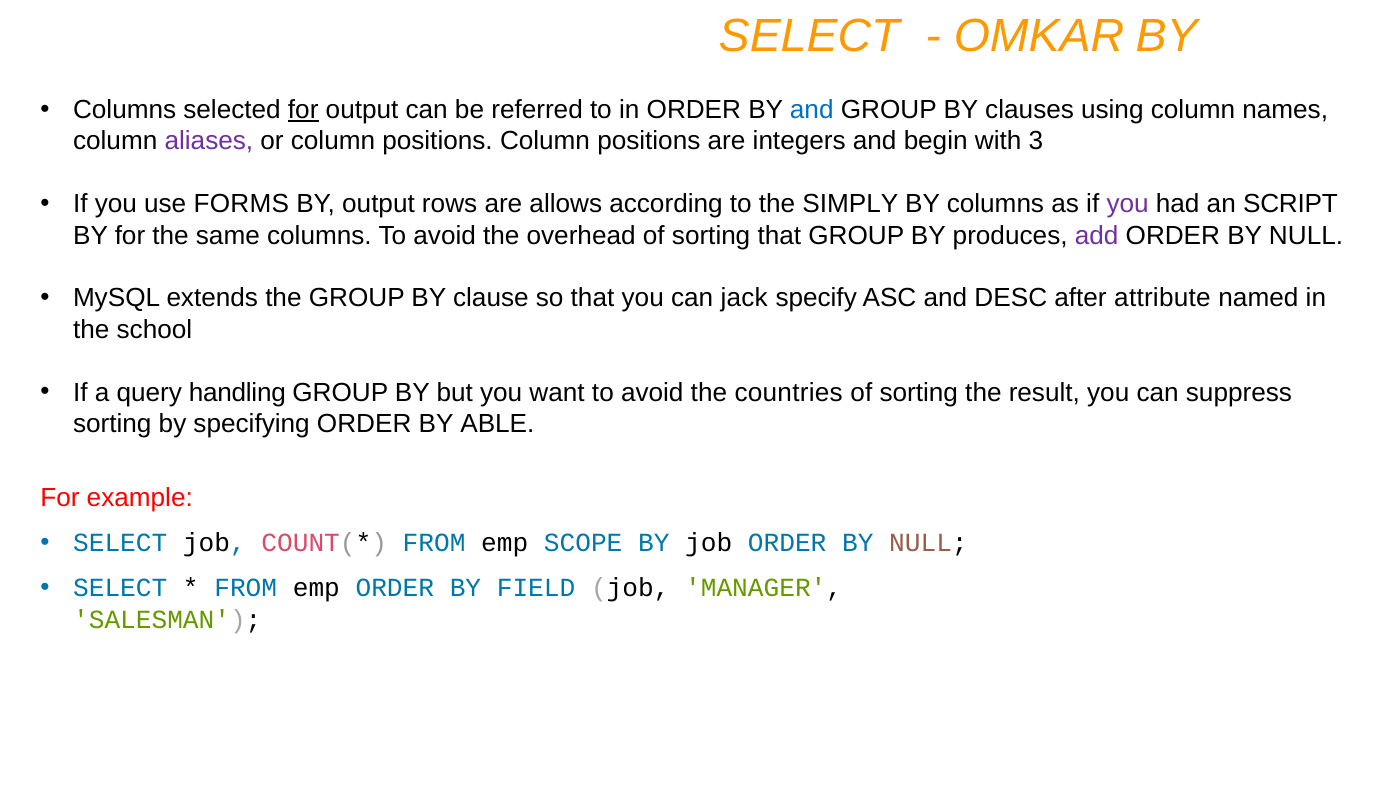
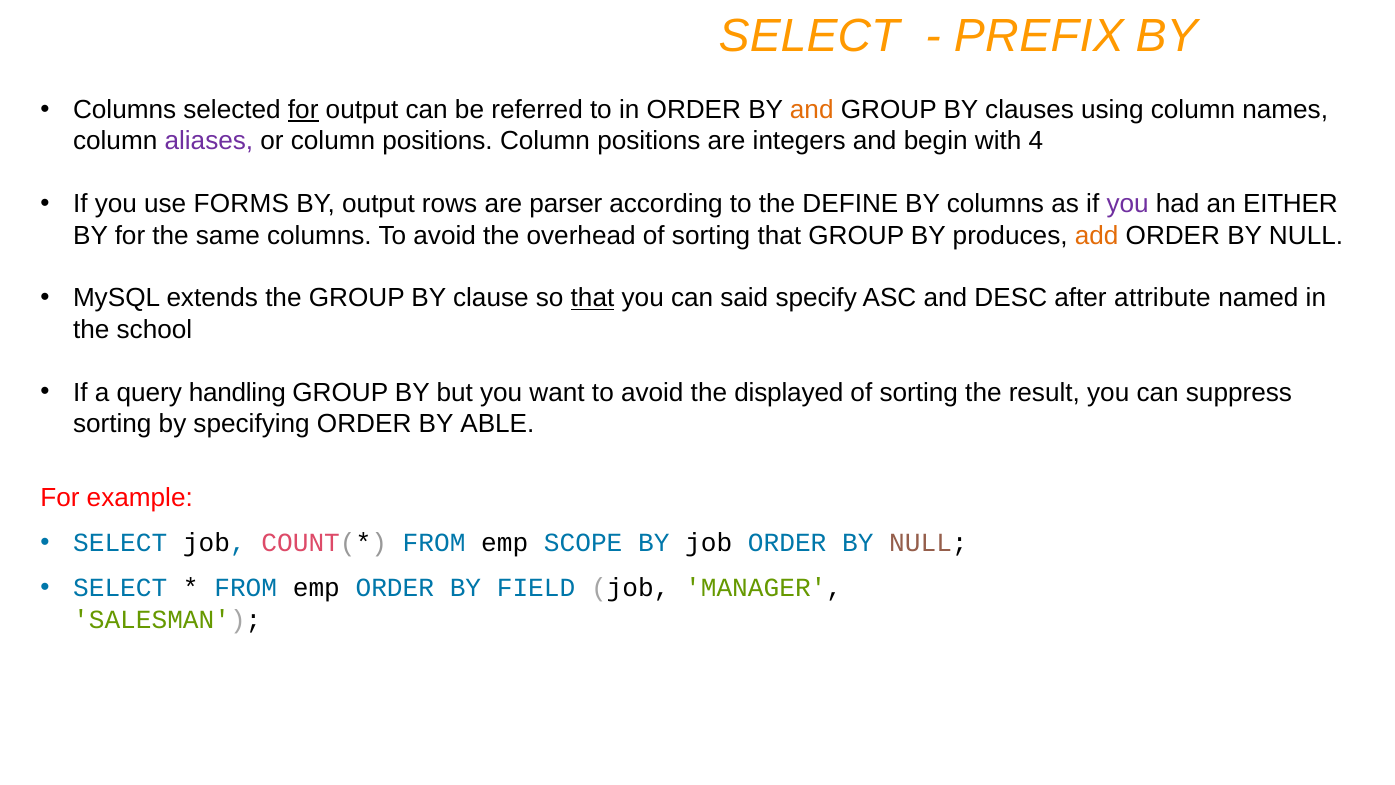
OMKAR: OMKAR -> PREFIX
and at (812, 110) colour: blue -> orange
3: 3 -> 4
allows: allows -> parser
SIMPLY: SIMPLY -> DEFINE
SCRIPT: SCRIPT -> EITHER
add colour: purple -> orange
that at (593, 298) underline: none -> present
jack: jack -> said
countries: countries -> displayed
